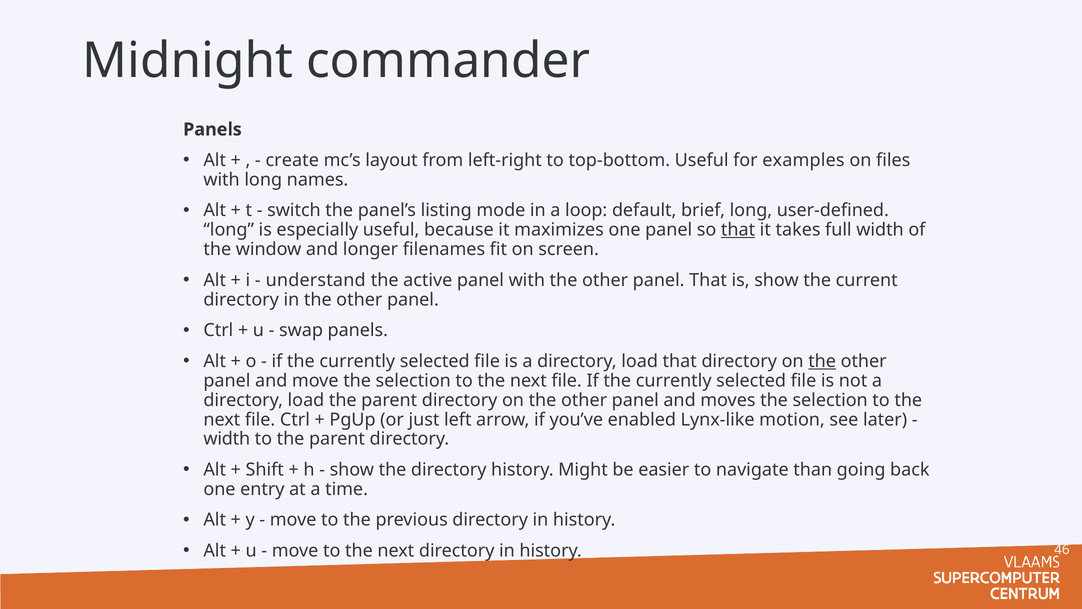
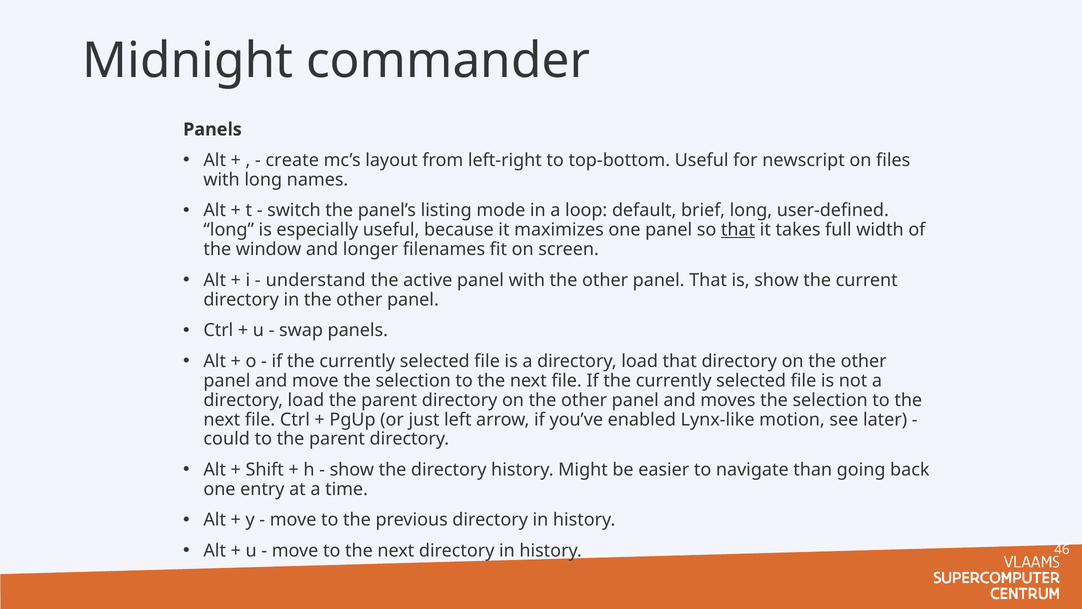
examples: examples -> newscript
the at (822, 361) underline: present -> none
width at (227, 439): width -> could
